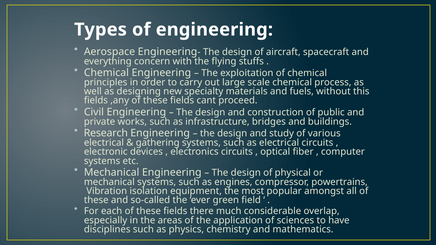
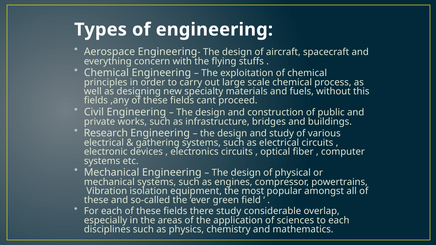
there much: much -> study
to have: have -> each
